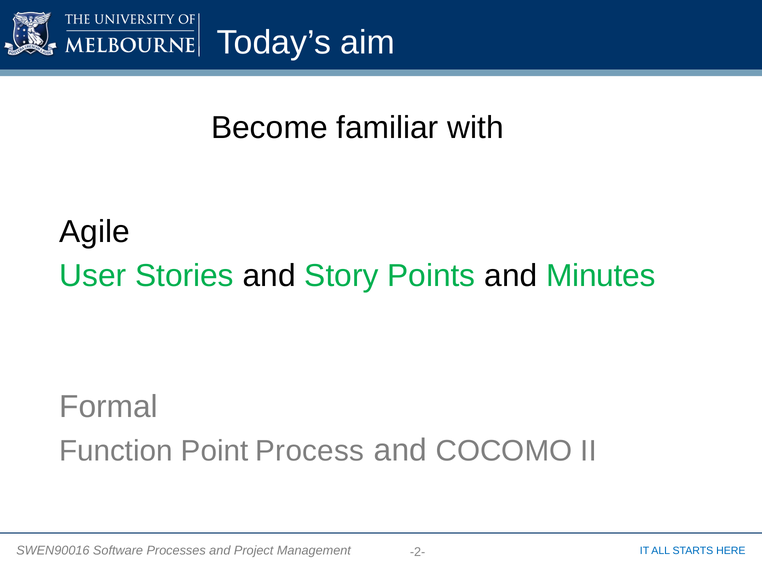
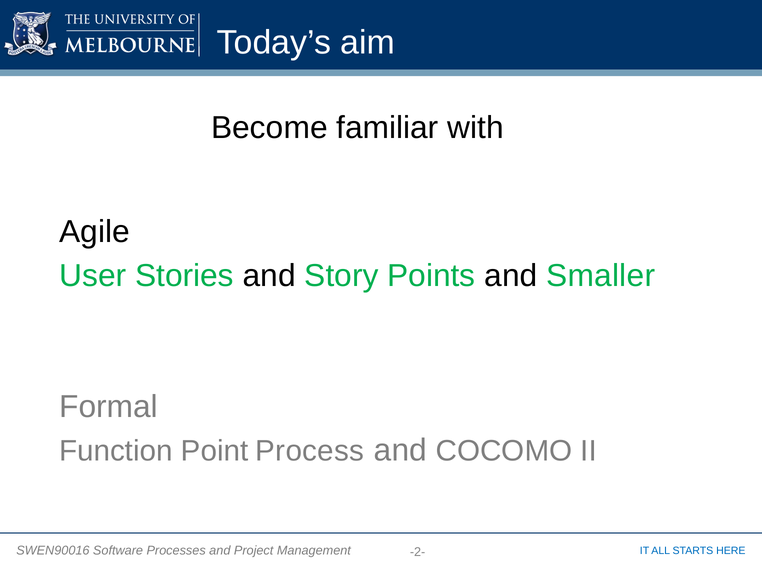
Minutes: Minutes -> Smaller
